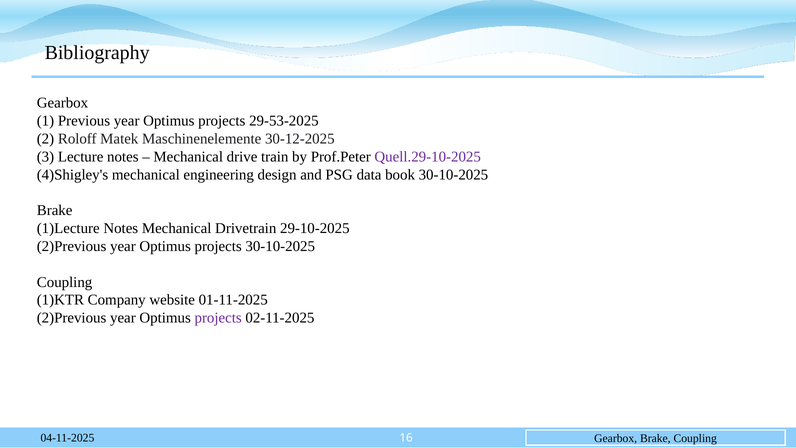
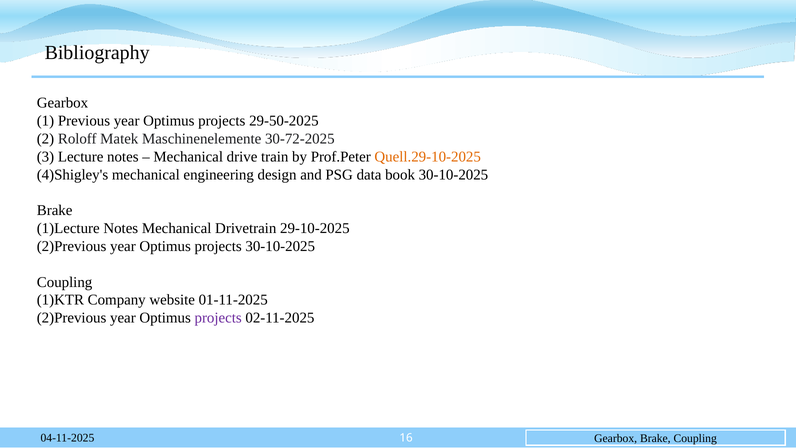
29-53-2025: 29-53-2025 -> 29-50-2025
30-12-2025: 30-12-2025 -> 30-72-2025
Quell.29-10-2025 colour: purple -> orange
